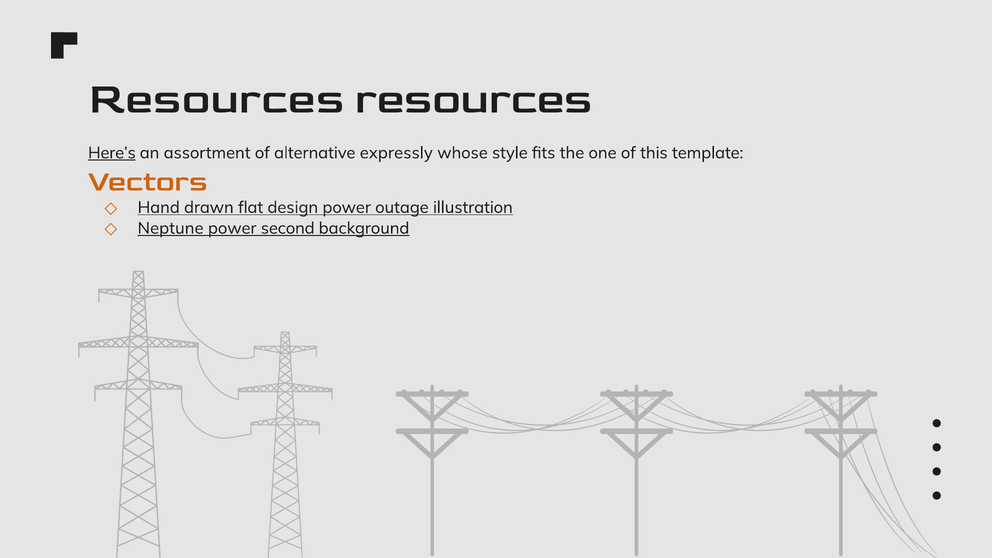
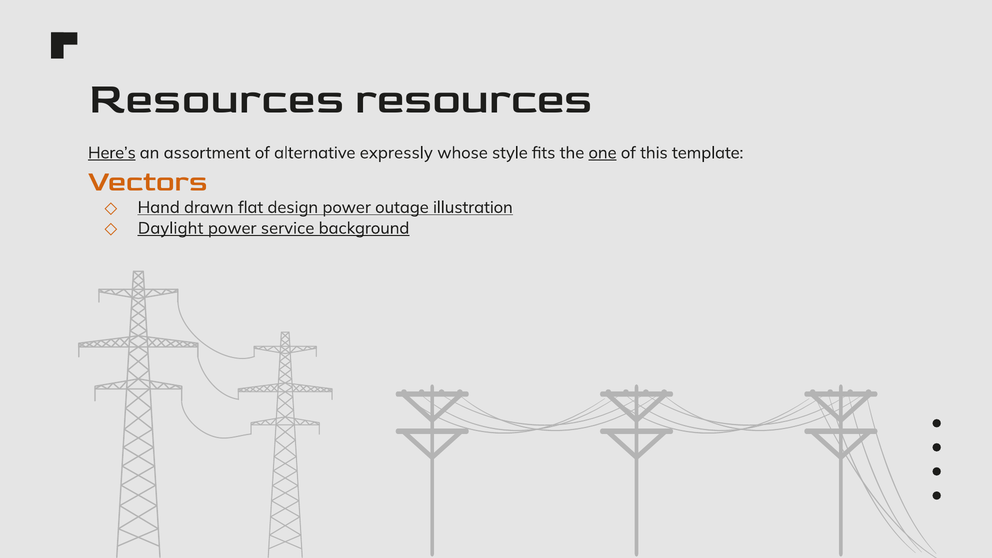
one underline: none -> present
Neptune: Neptune -> Daylight
second: second -> service
